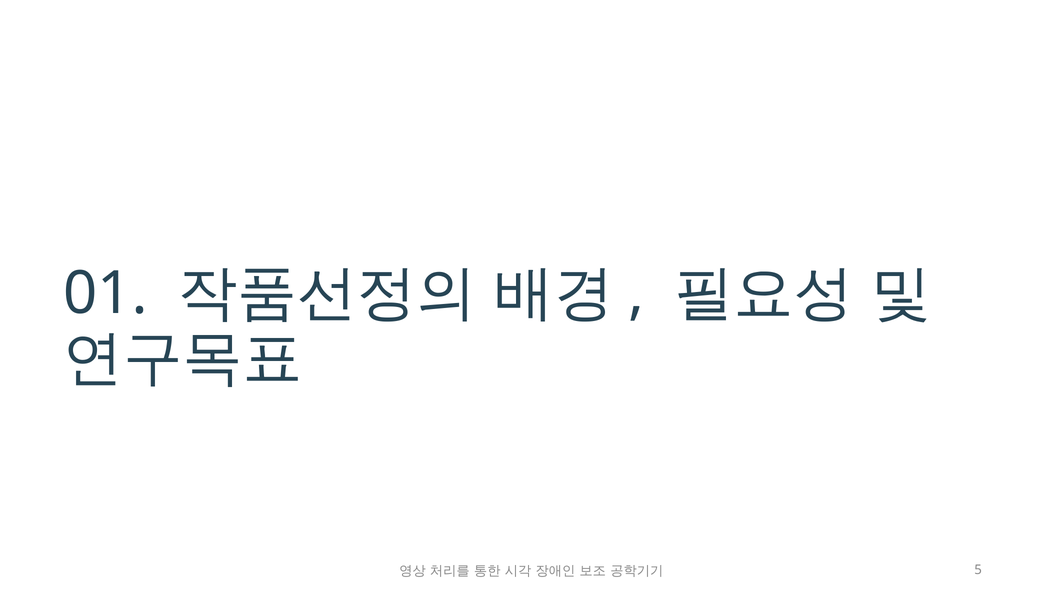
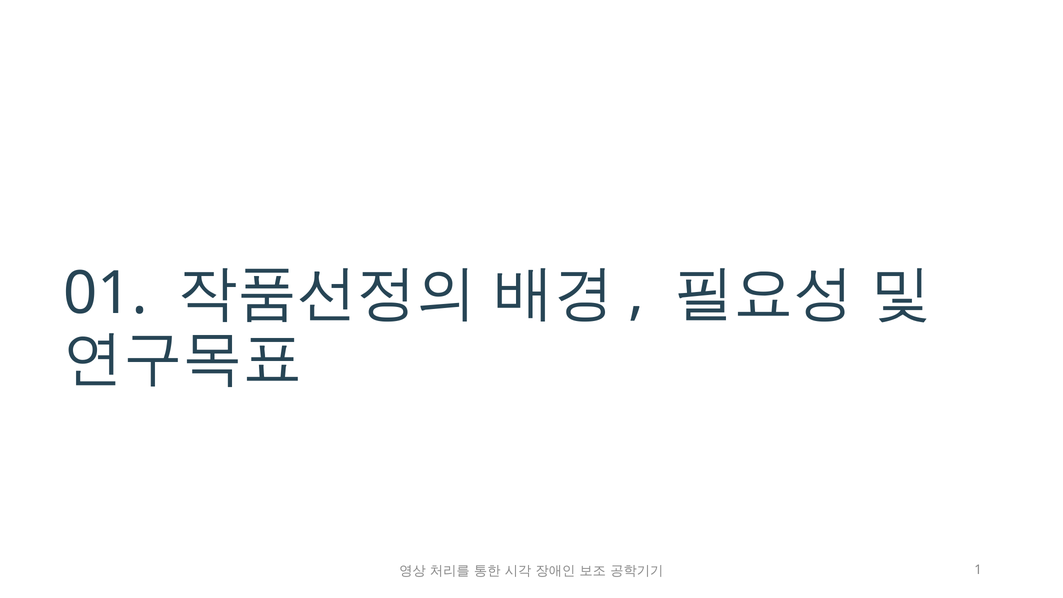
5: 5 -> 1
